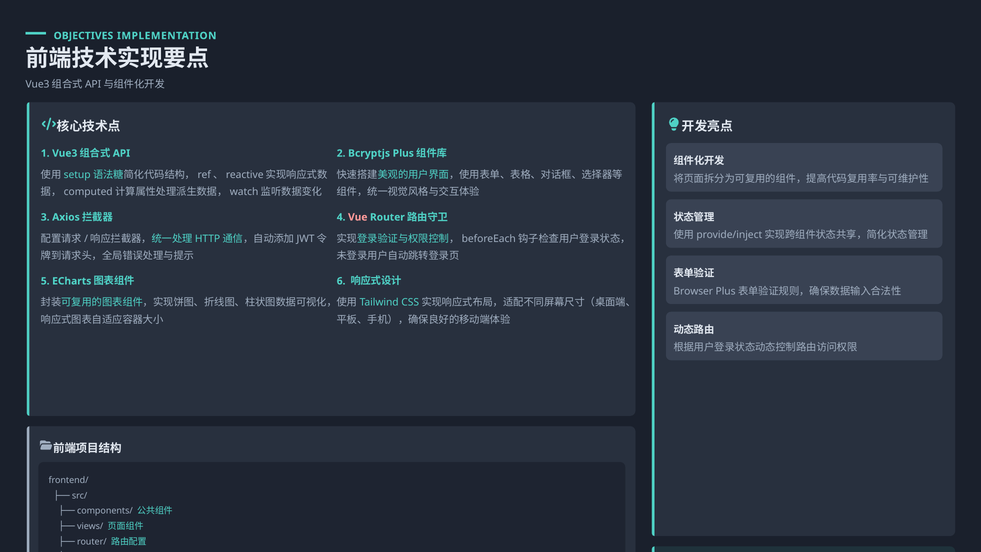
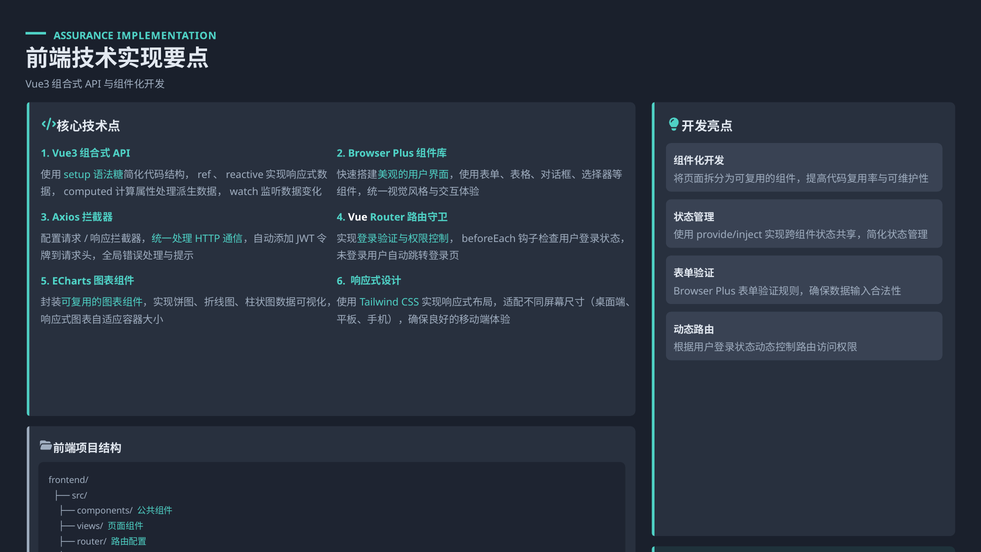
OBJECTIVES: OBJECTIVES -> ASSURANCE
2 Bcryptjs: Bcryptjs -> Browser
Vue colour: pink -> white
